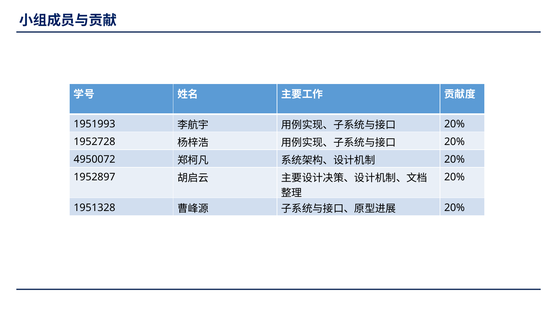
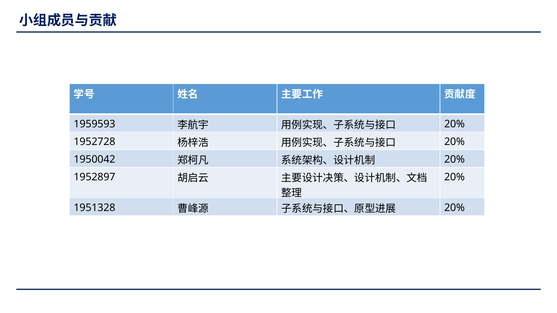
1951993: 1951993 -> 1959593
4950072: 4950072 -> 1950042
